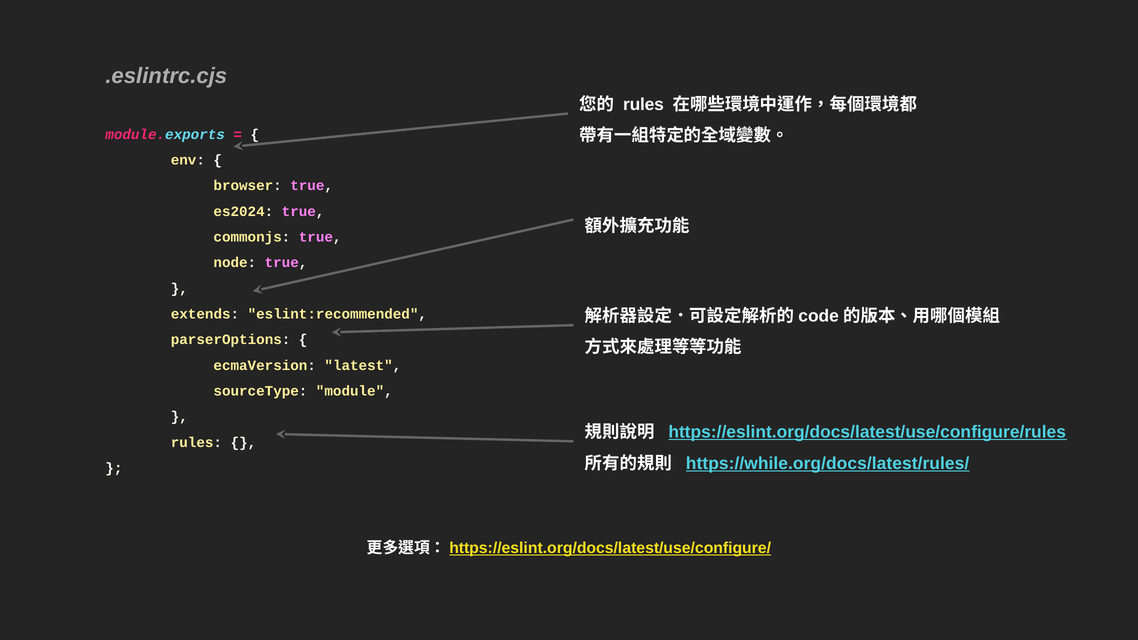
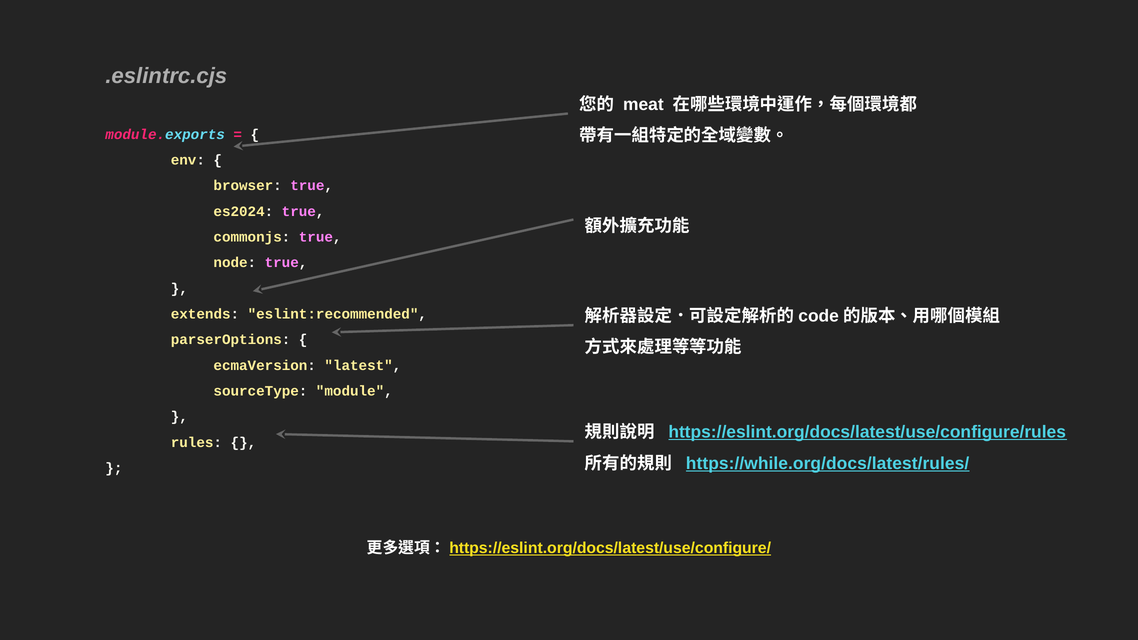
rules at (643, 104): rules -> meat
